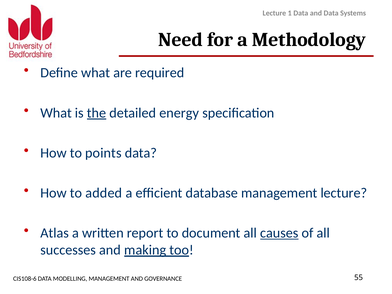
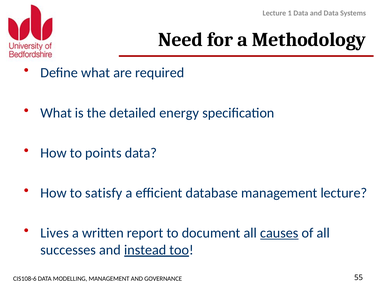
the underline: present -> none
added: added -> satisfy
Atlas: Atlas -> Lives
making: making -> instead
